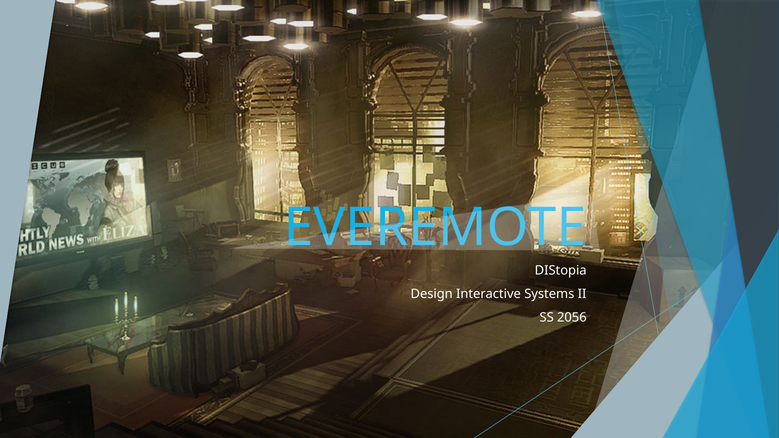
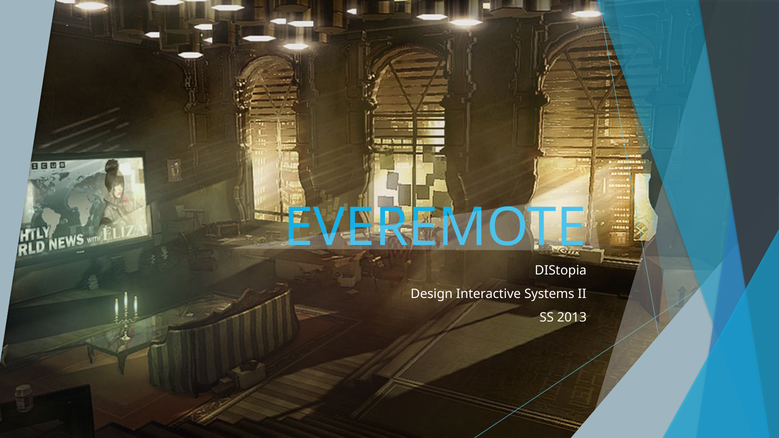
2056: 2056 -> 2013
